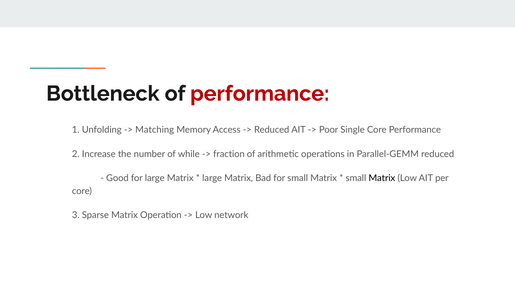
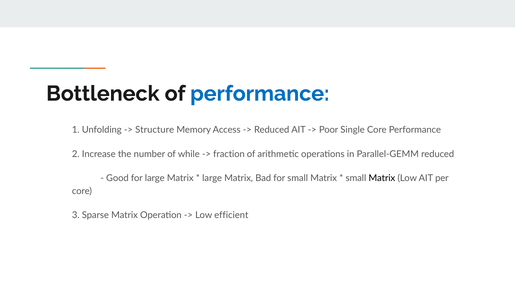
performance at (260, 94) colour: red -> blue
Matching: Matching -> Structure
network: network -> efficient
